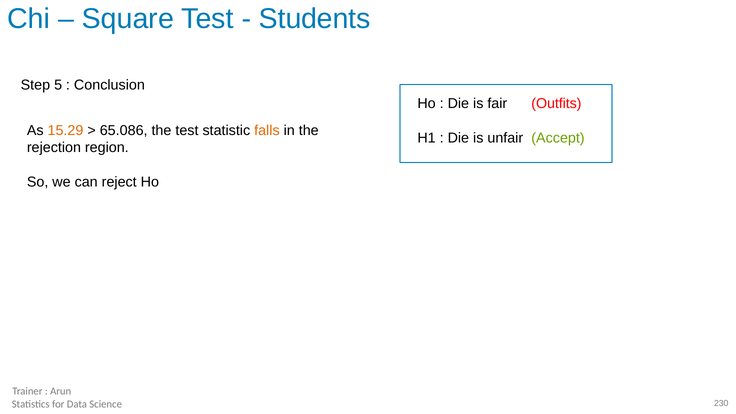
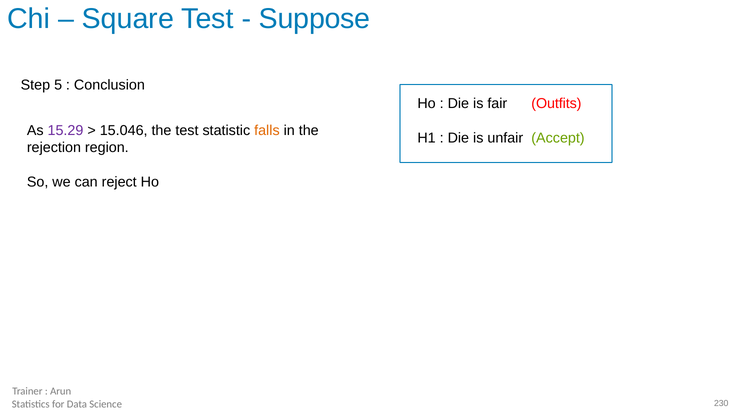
Students: Students -> Suppose
15.29 colour: orange -> purple
65.086: 65.086 -> 15.046
